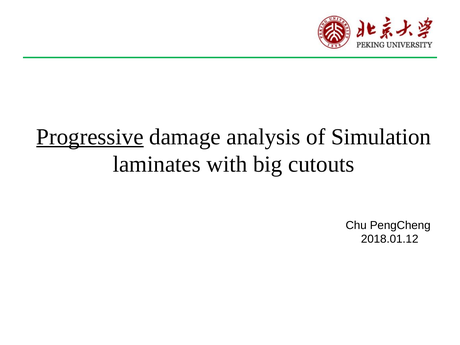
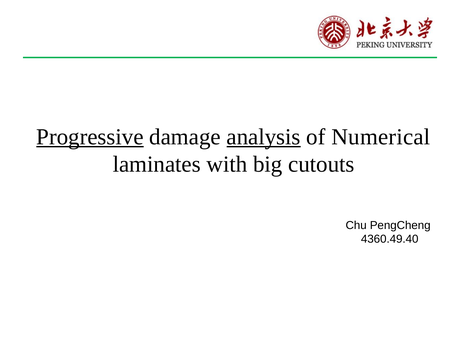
analysis underline: none -> present
Simulation: Simulation -> Numerical
2018.01.12: 2018.01.12 -> 4360.49.40
